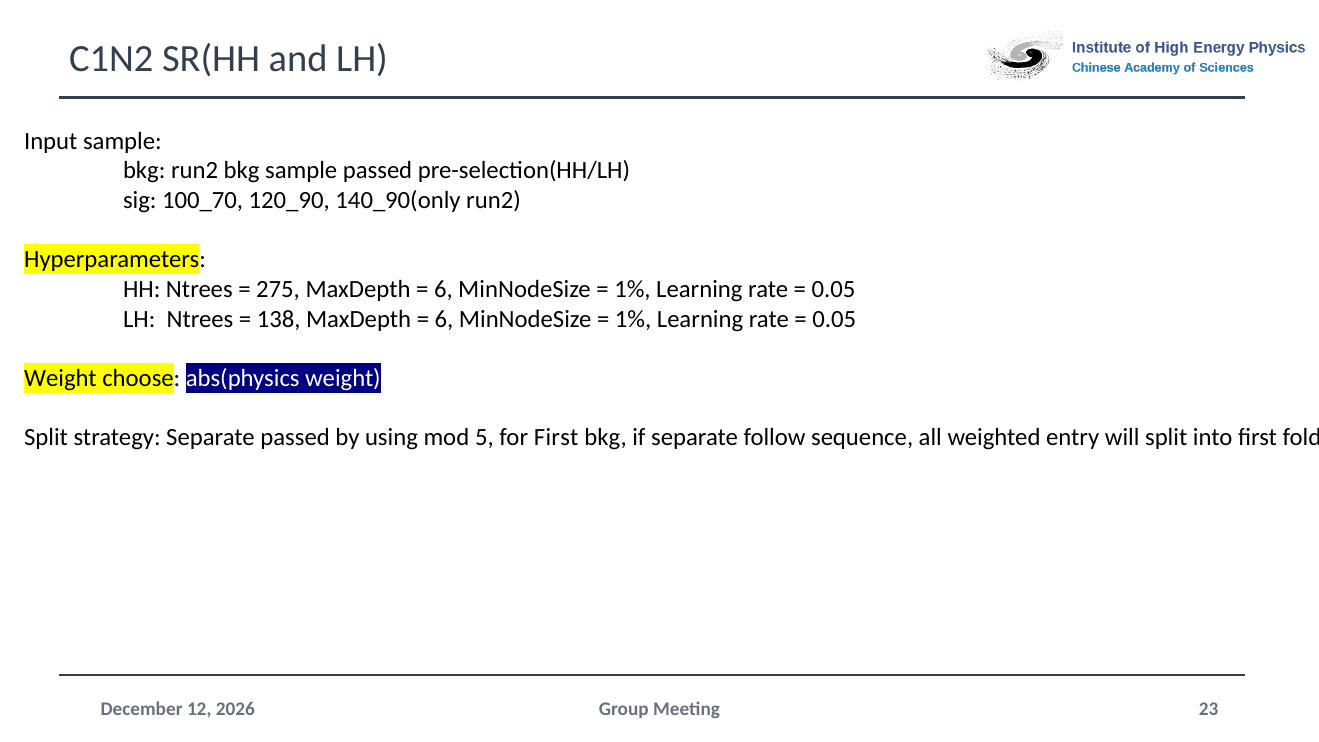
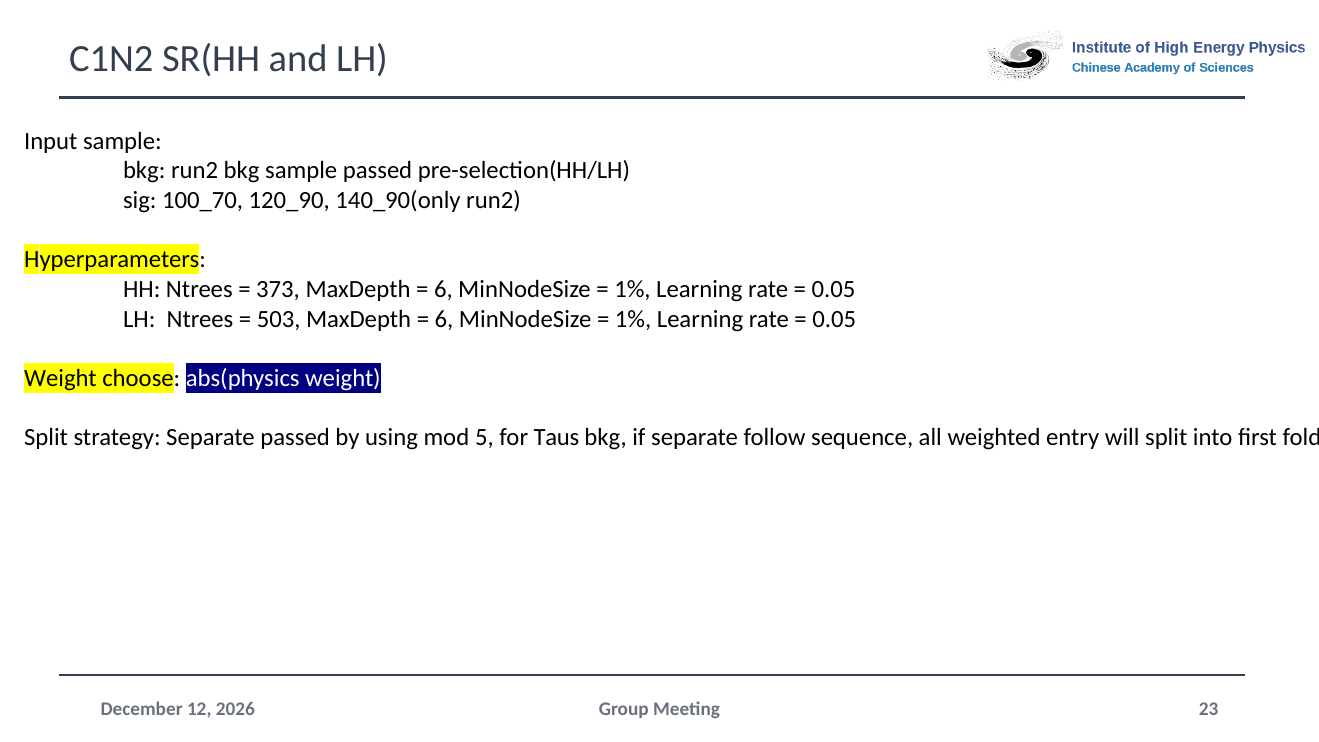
275: 275 -> 373
138: 138 -> 503
for First: First -> Taus
